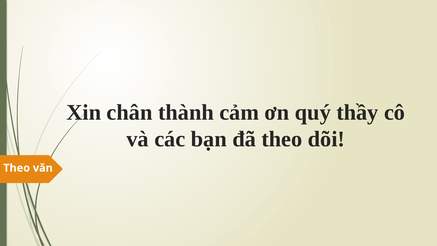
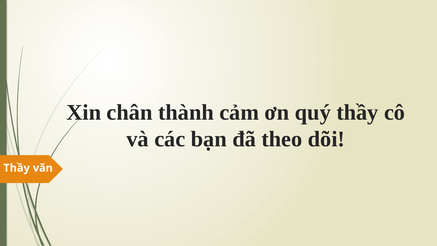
Theo at (17, 168): Theo -> Thầy
